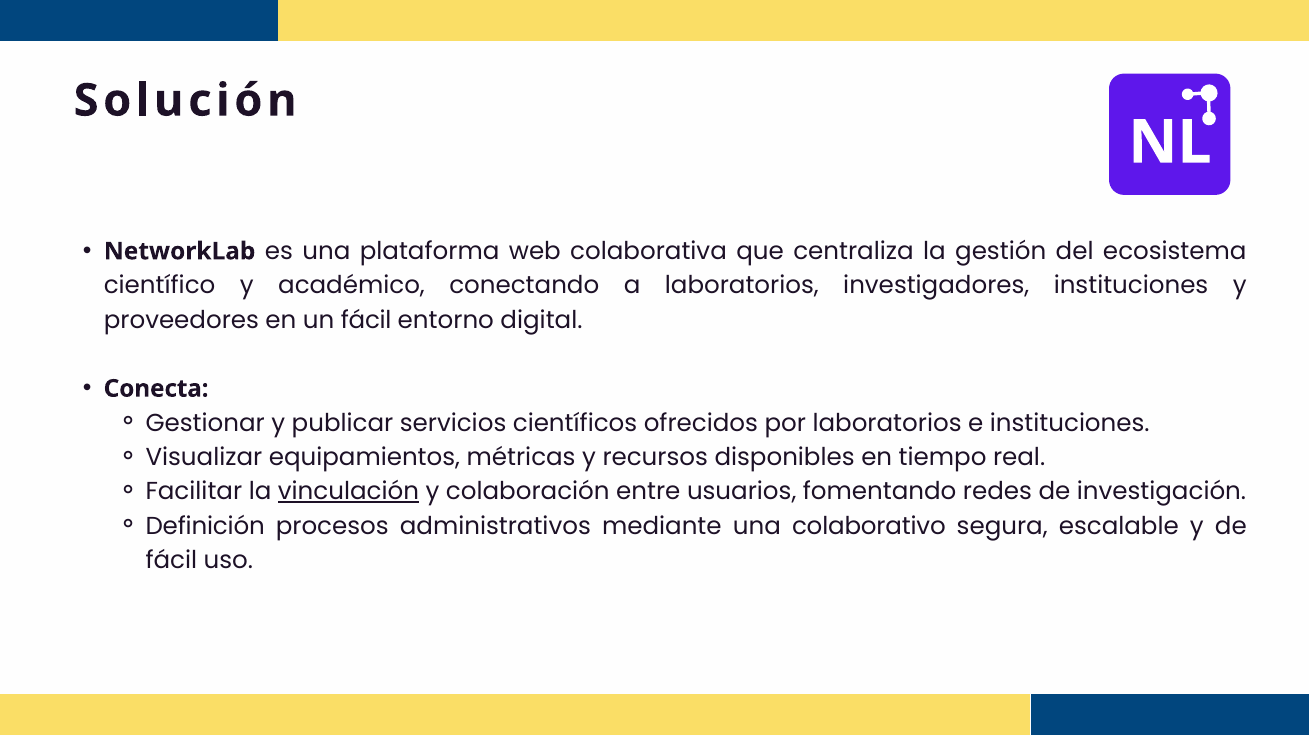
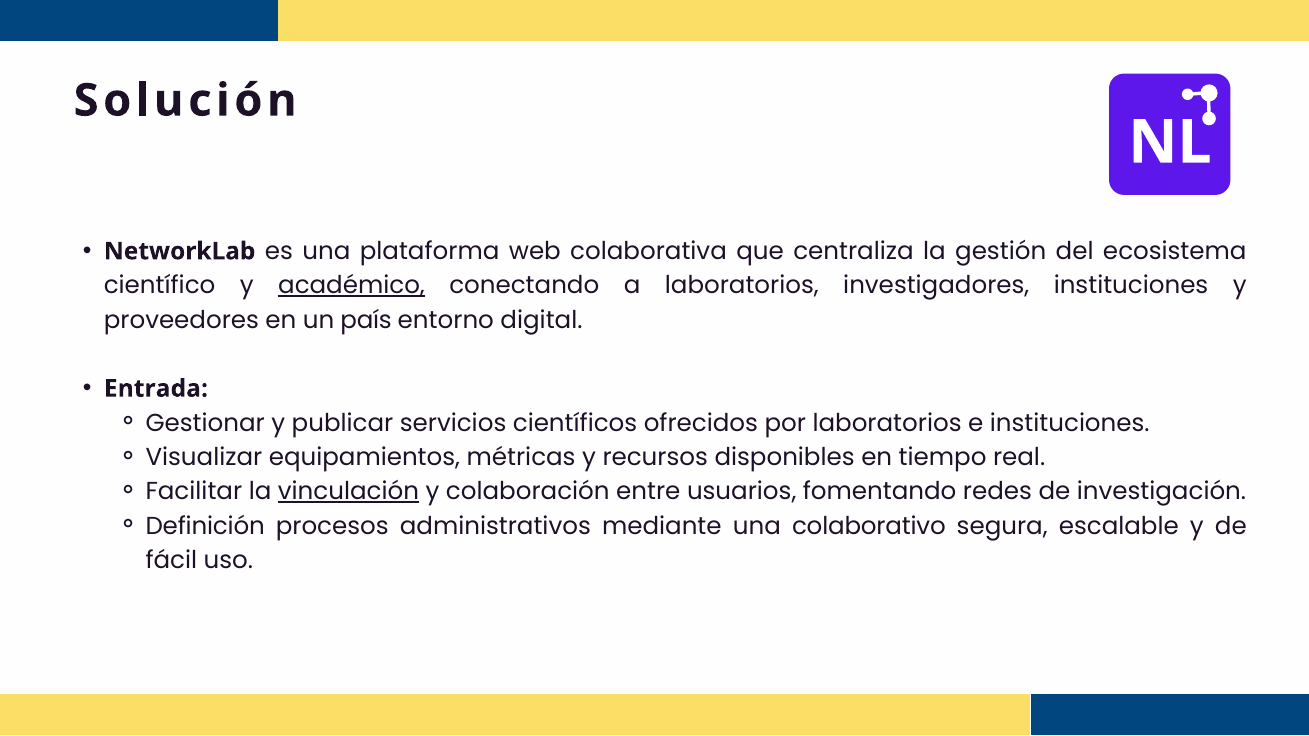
académico underline: none -> present
un fácil: fácil -> país
Conecta: Conecta -> Entrada
